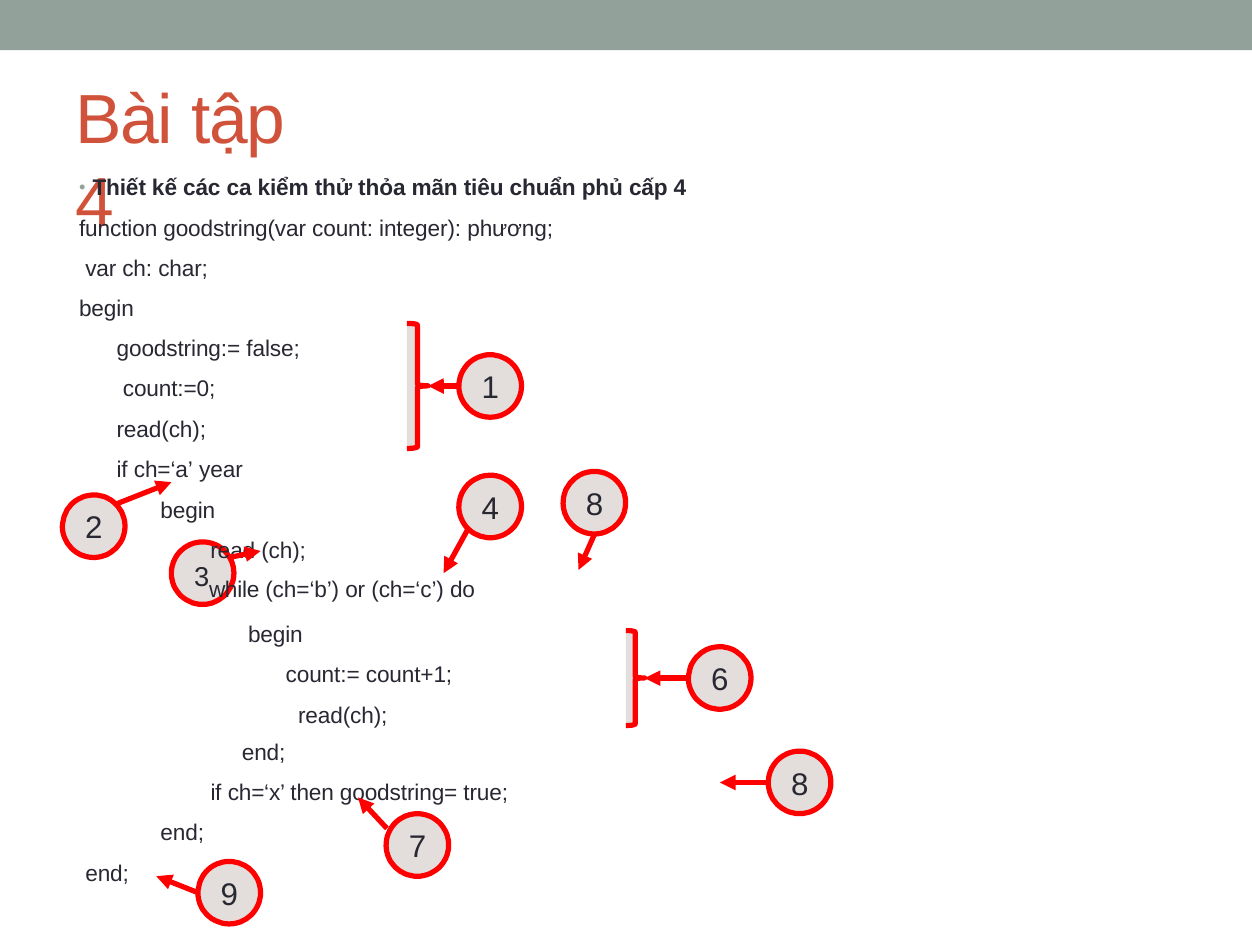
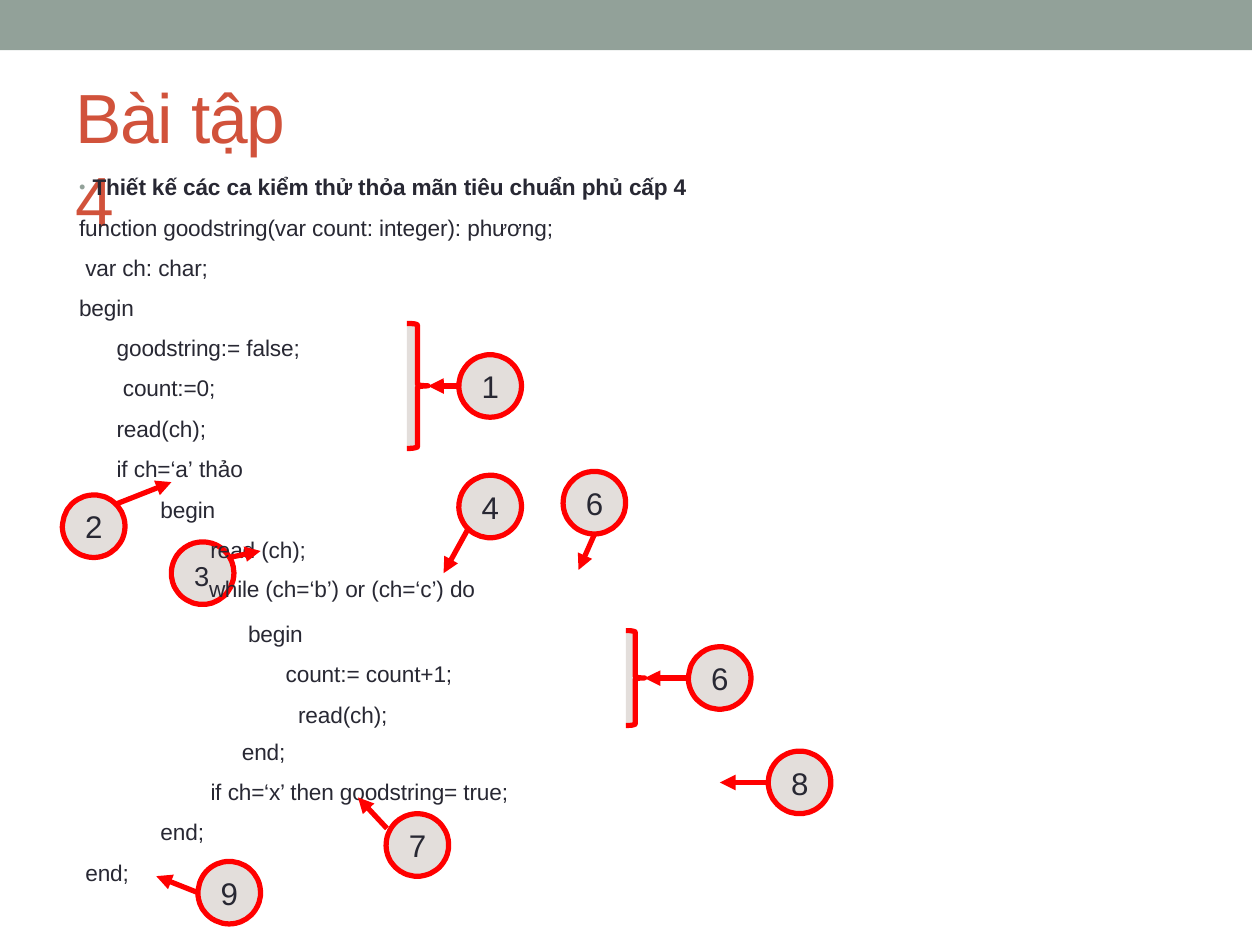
year: year -> thảo
4 8: 8 -> 6
